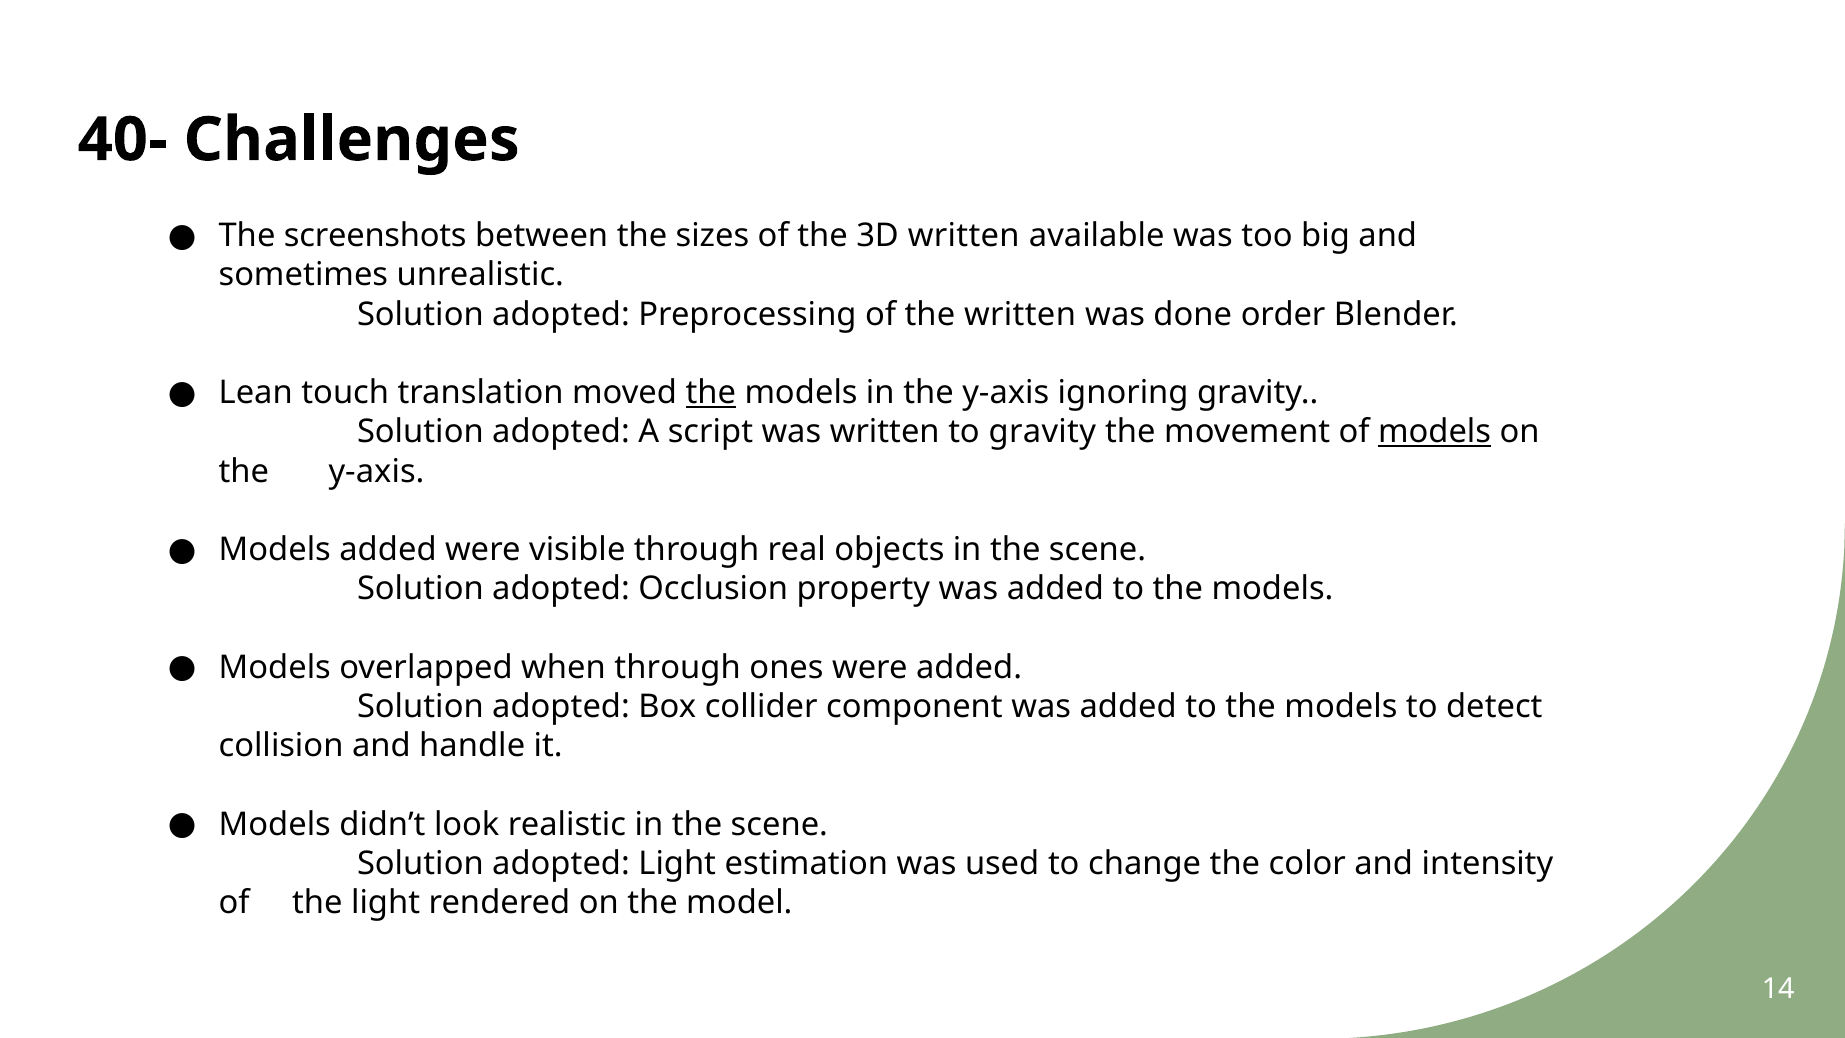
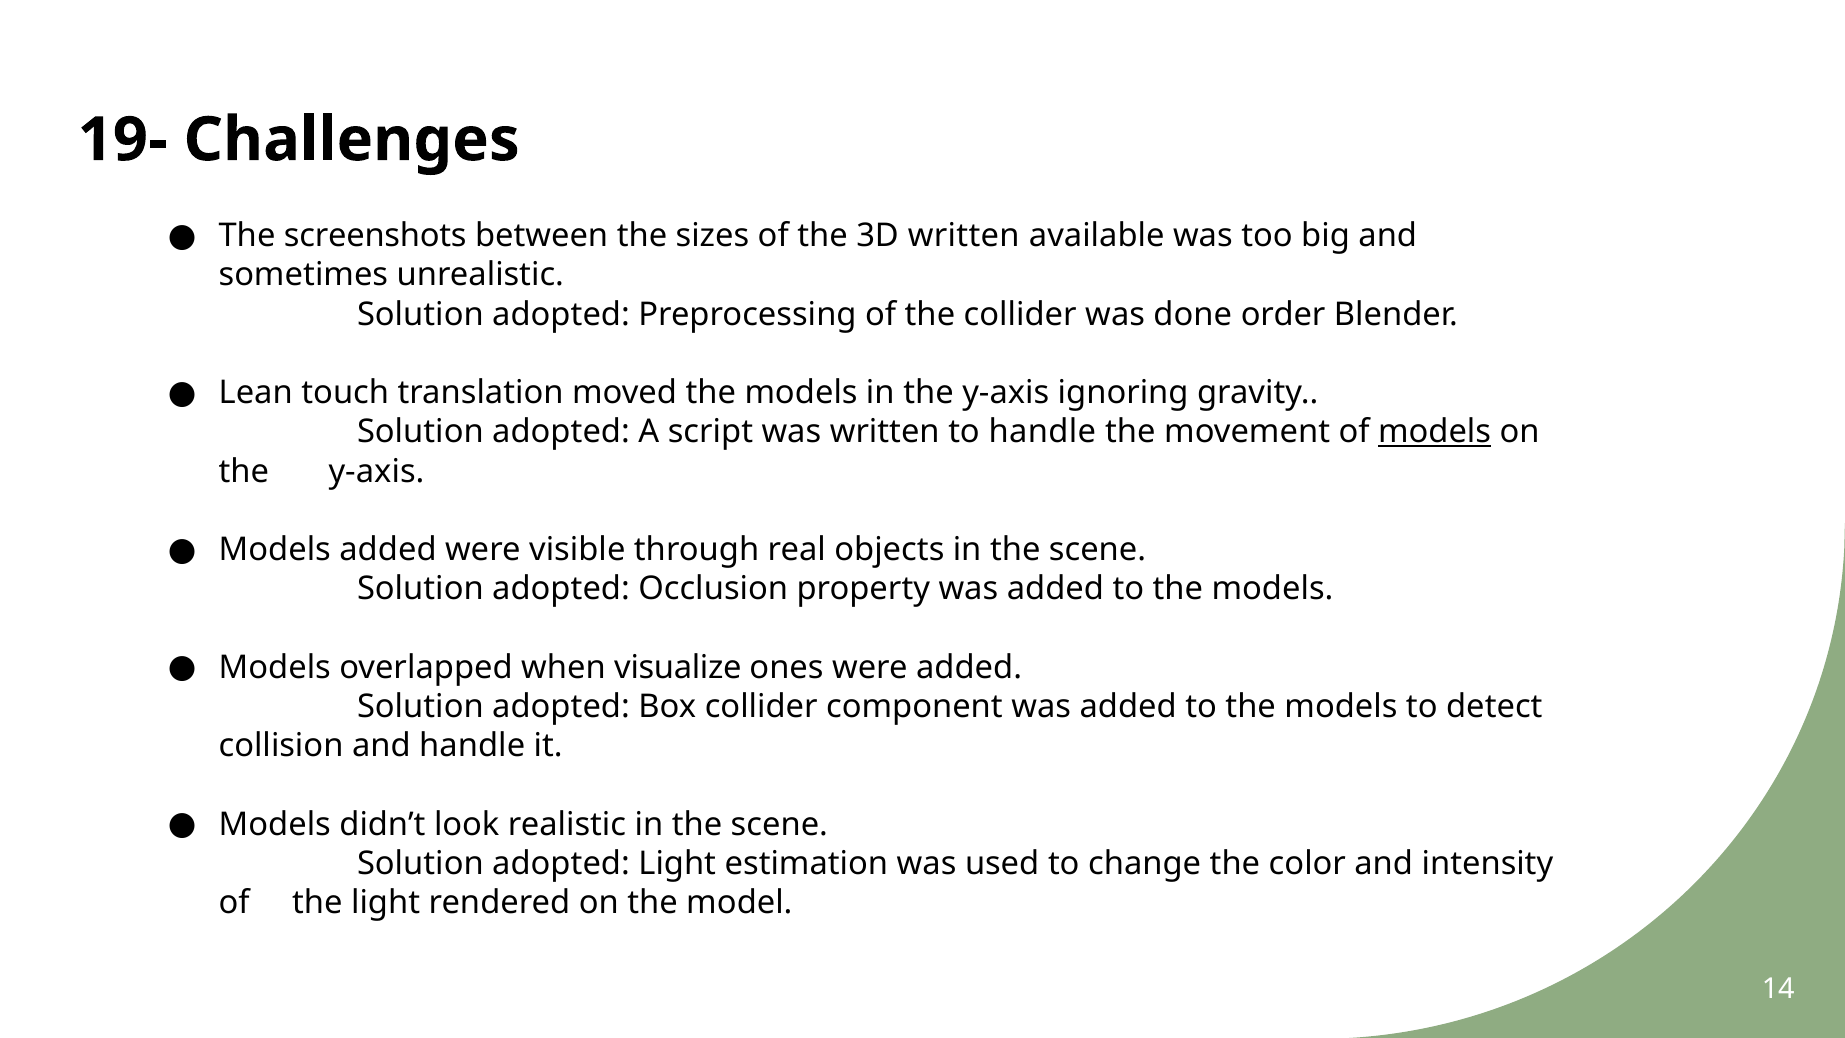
40-: 40- -> 19-
the written: written -> collider
the at (711, 393) underline: present -> none
to gravity: gravity -> handle
when through: through -> visualize
